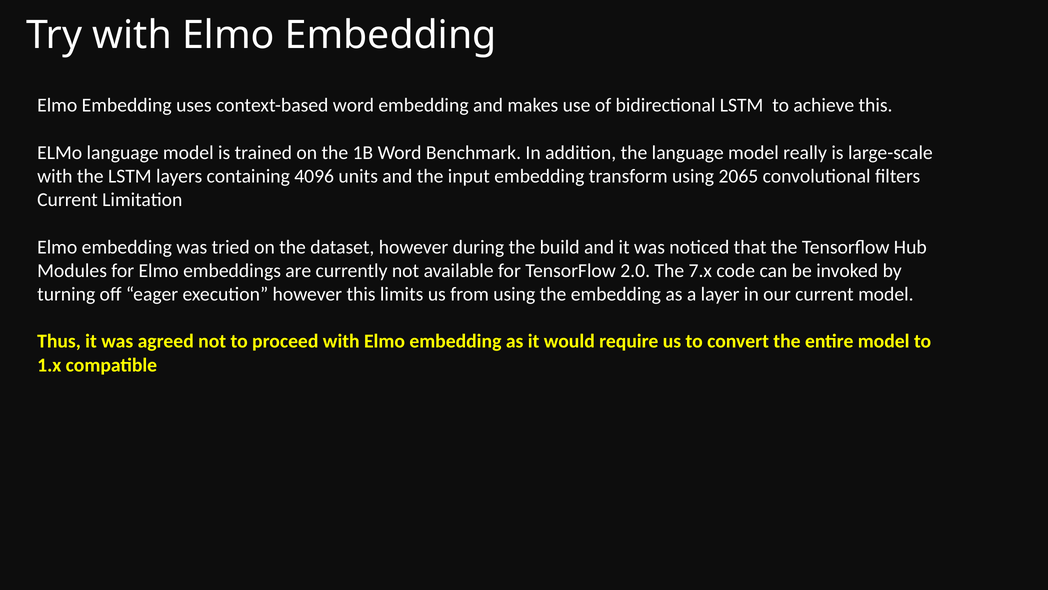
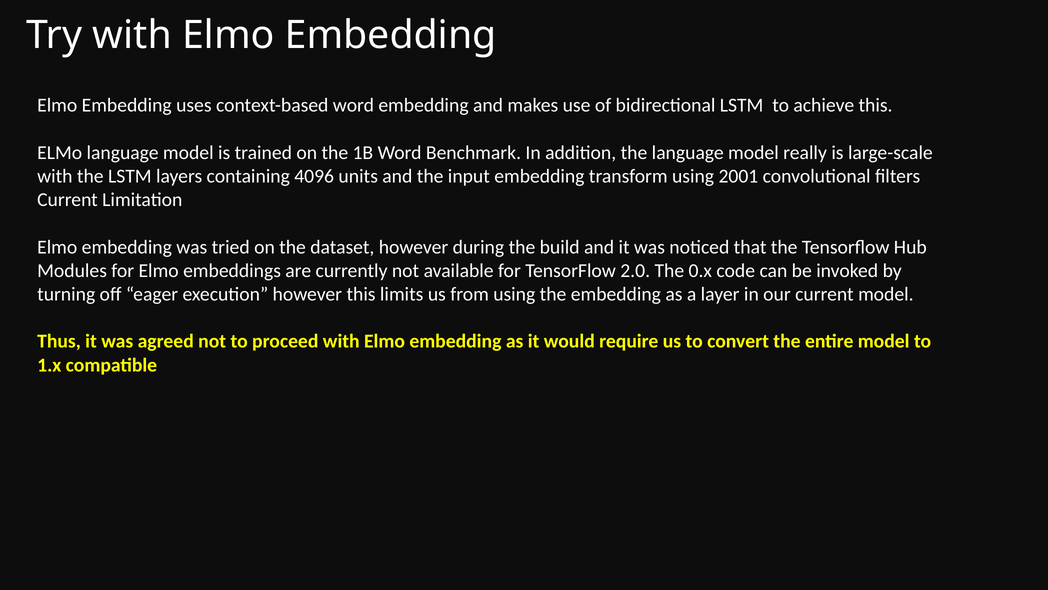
2065: 2065 -> 2001
7.x: 7.x -> 0.x
